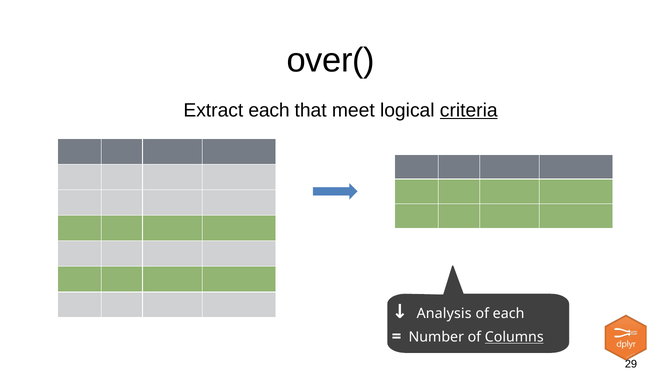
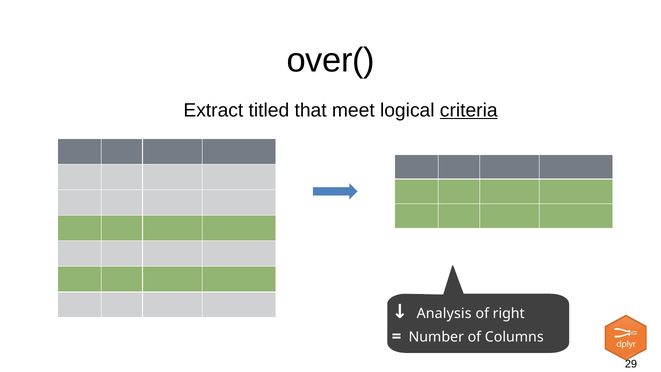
Extract each: each -> titled
of each: each -> right
Columns underline: present -> none
